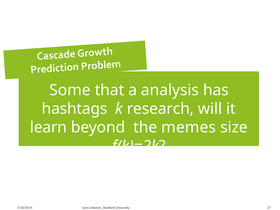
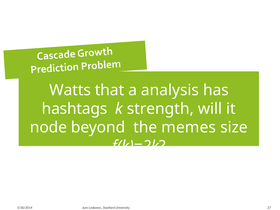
Some: Some -> Watts
research: research -> strength
learn: learn -> node
